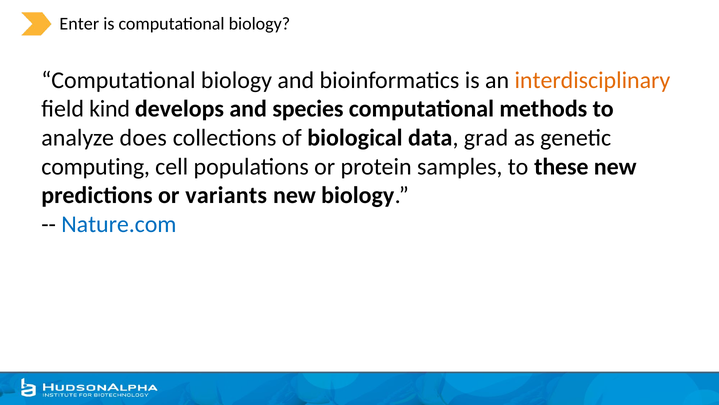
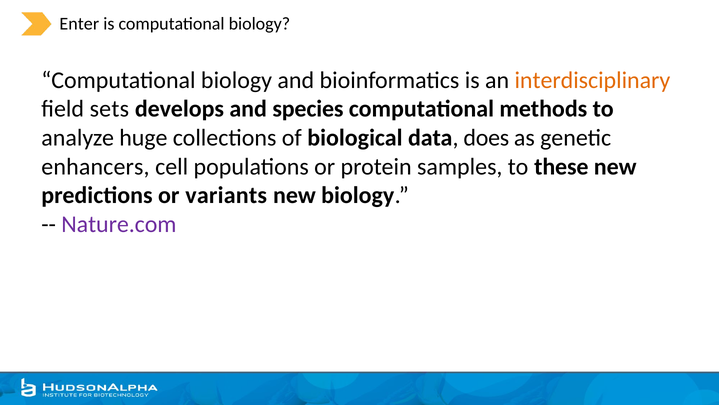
kind: kind -> sets
does: does -> huge
grad: grad -> does
computing: computing -> enhancers
Nature.com colour: blue -> purple
